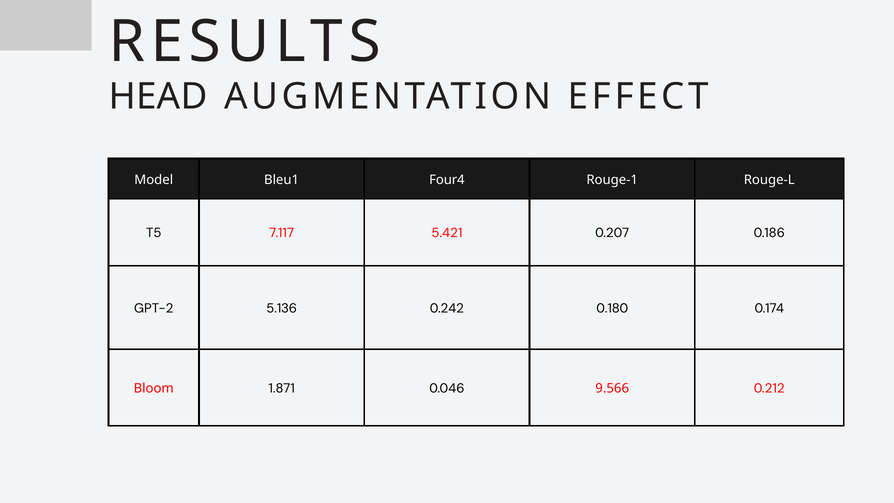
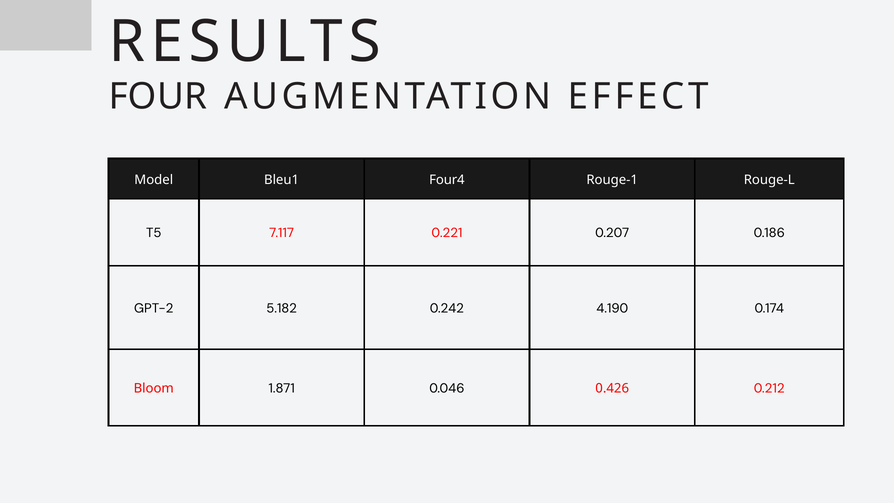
HEAD: HEAD -> FOUR
5.421: 5.421 -> 0.221
5.136: 5.136 -> 5.182
0.180: 0.180 -> 4.190
9.566: 9.566 -> 0.426
